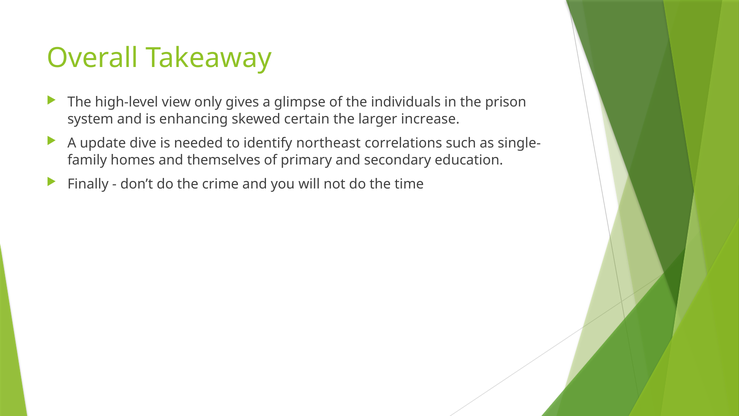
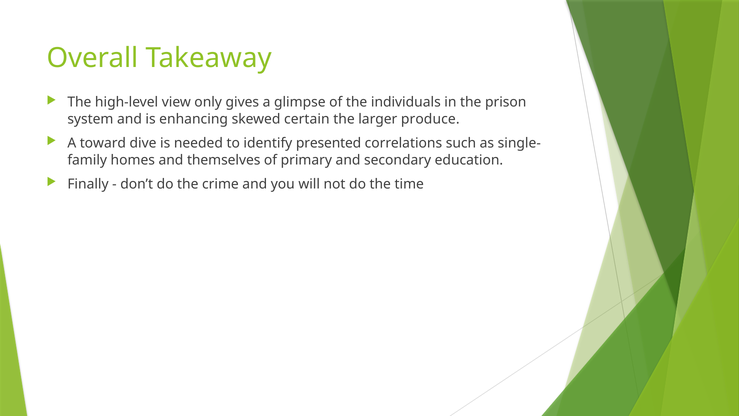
increase: increase -> produce
update: update -> toward
northeast: northeast -> presented
